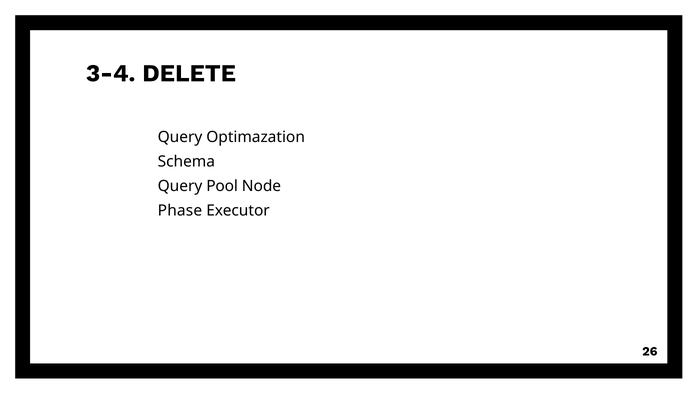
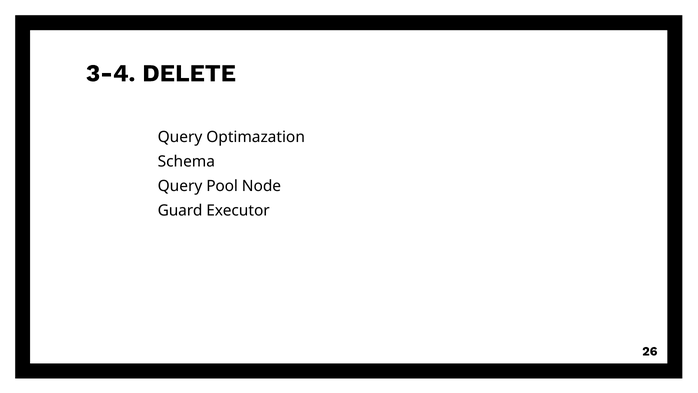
Phase: Phase -> Guard
